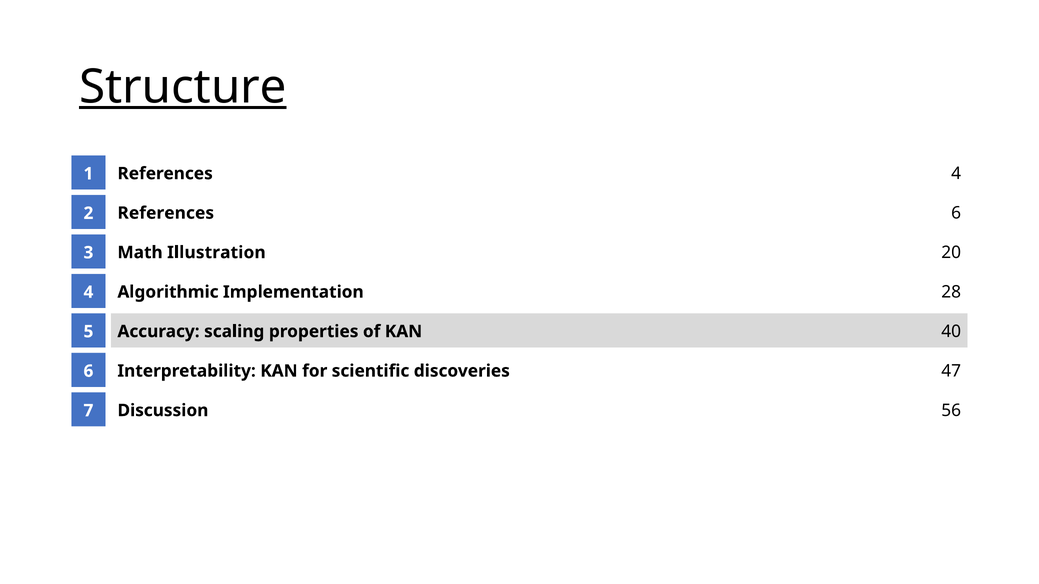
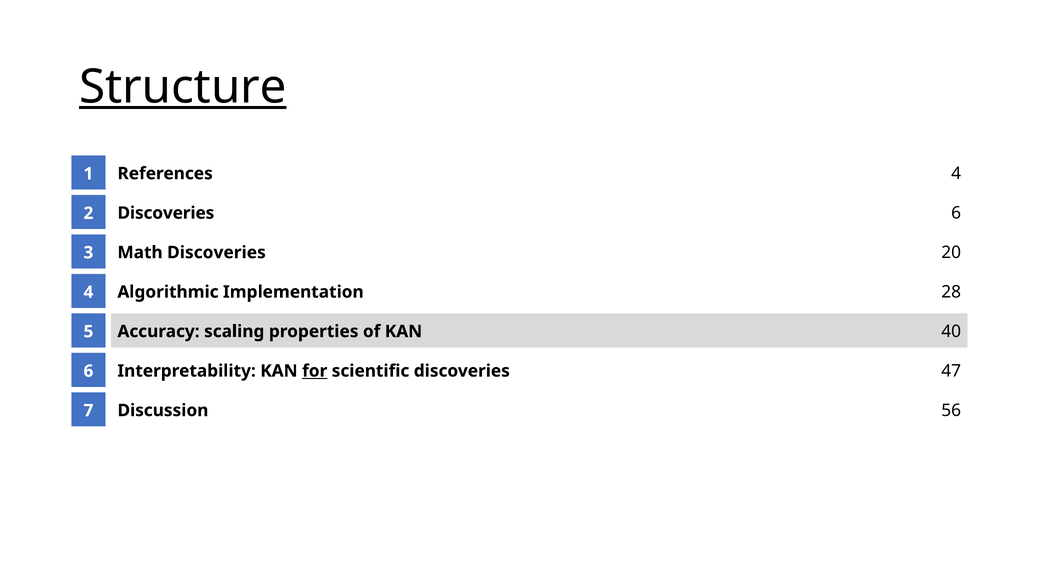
References at (166, 213): References -> Discoveries
Math Illustration: Illustration -> Discoveries
for underline: none -> present
